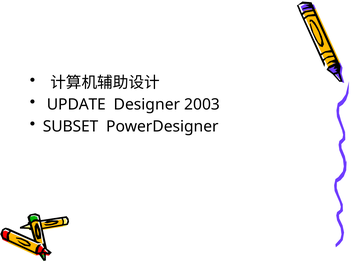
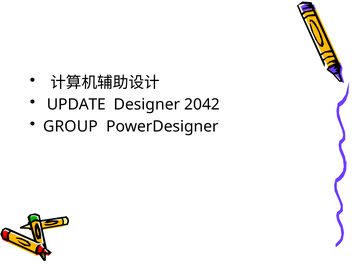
2003: 2003 -> 2042
SUBSET: SUBSET -> GROUP
